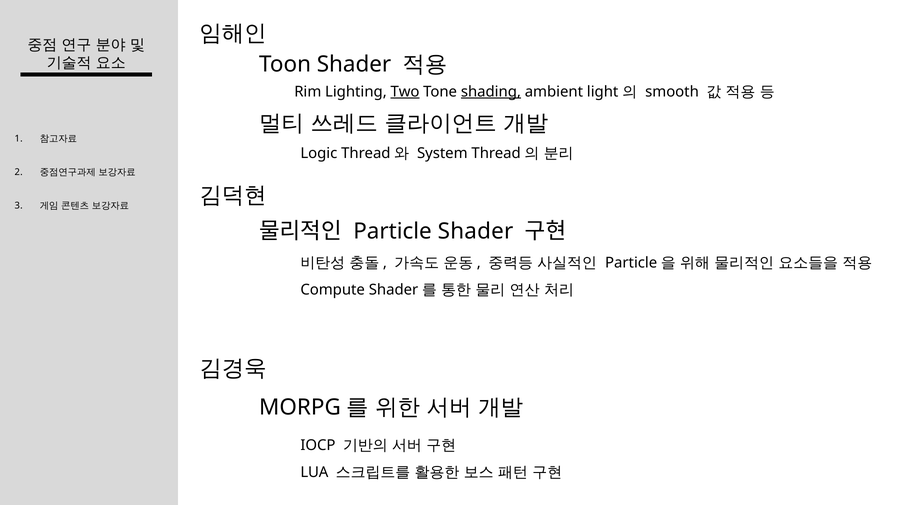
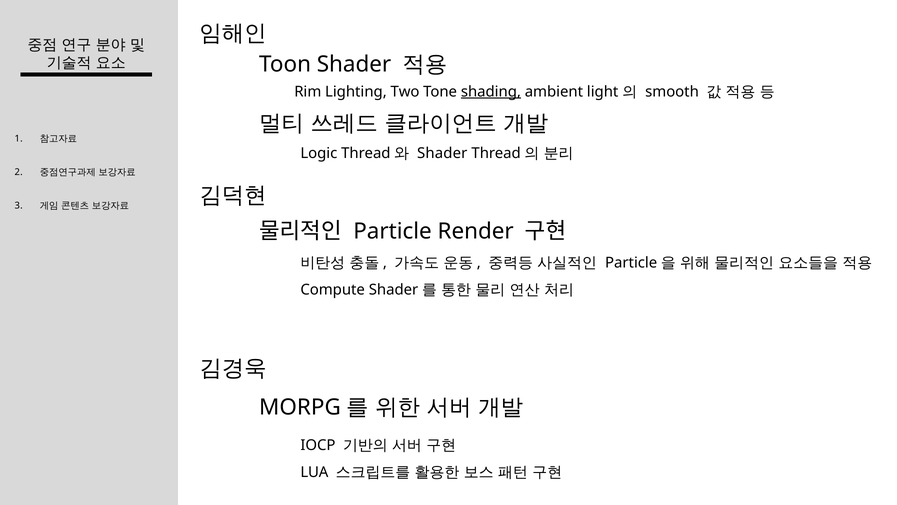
Two underline: present -> none
System at (442, 153): System -> Shader
Particle Shader: Shader -> Render
